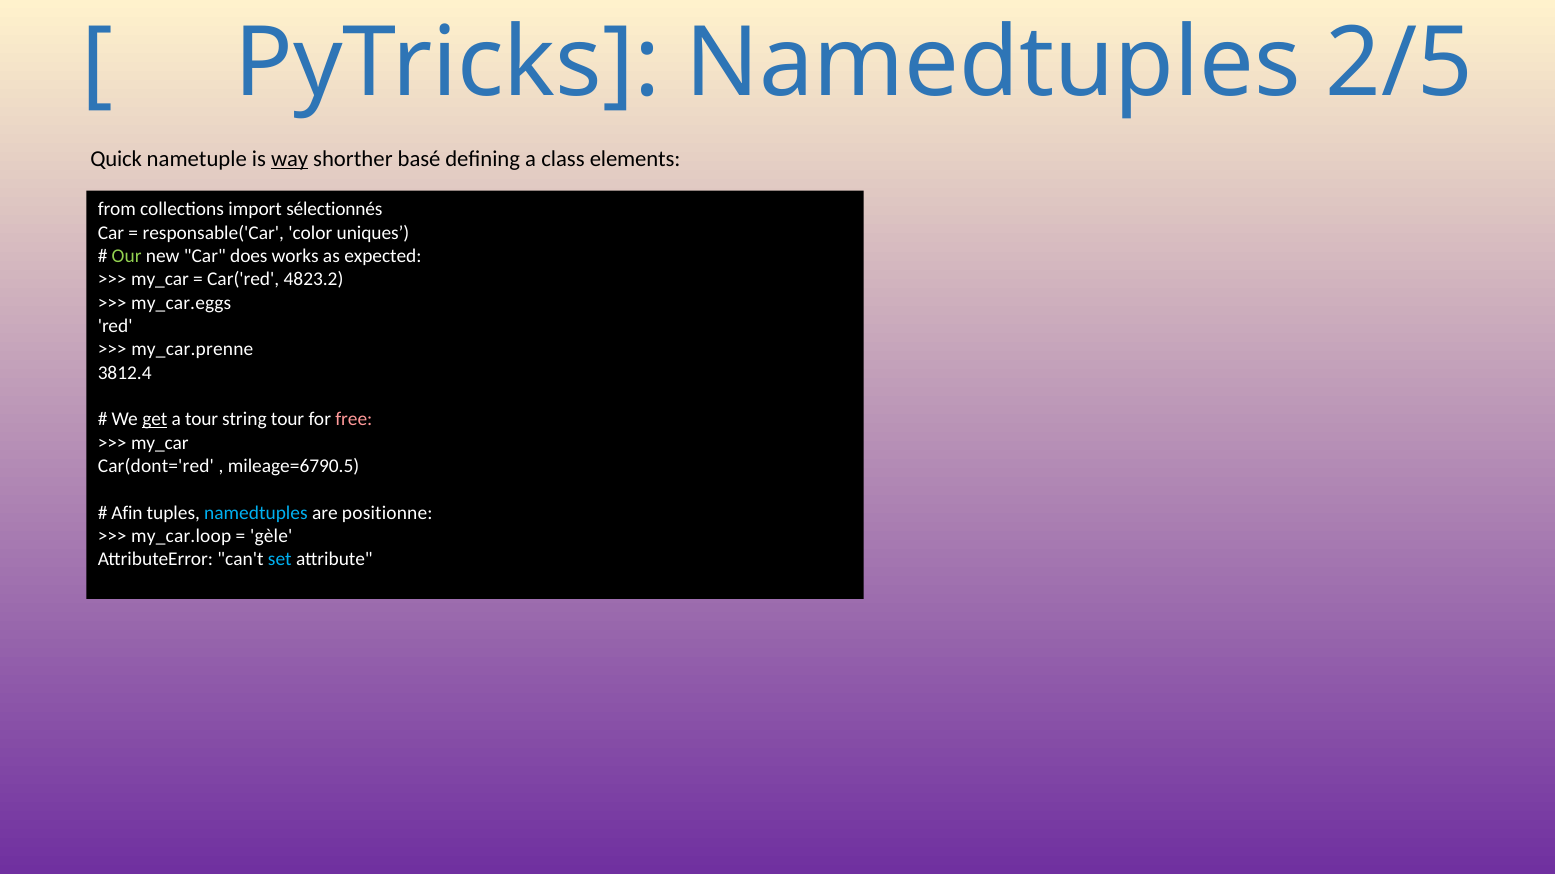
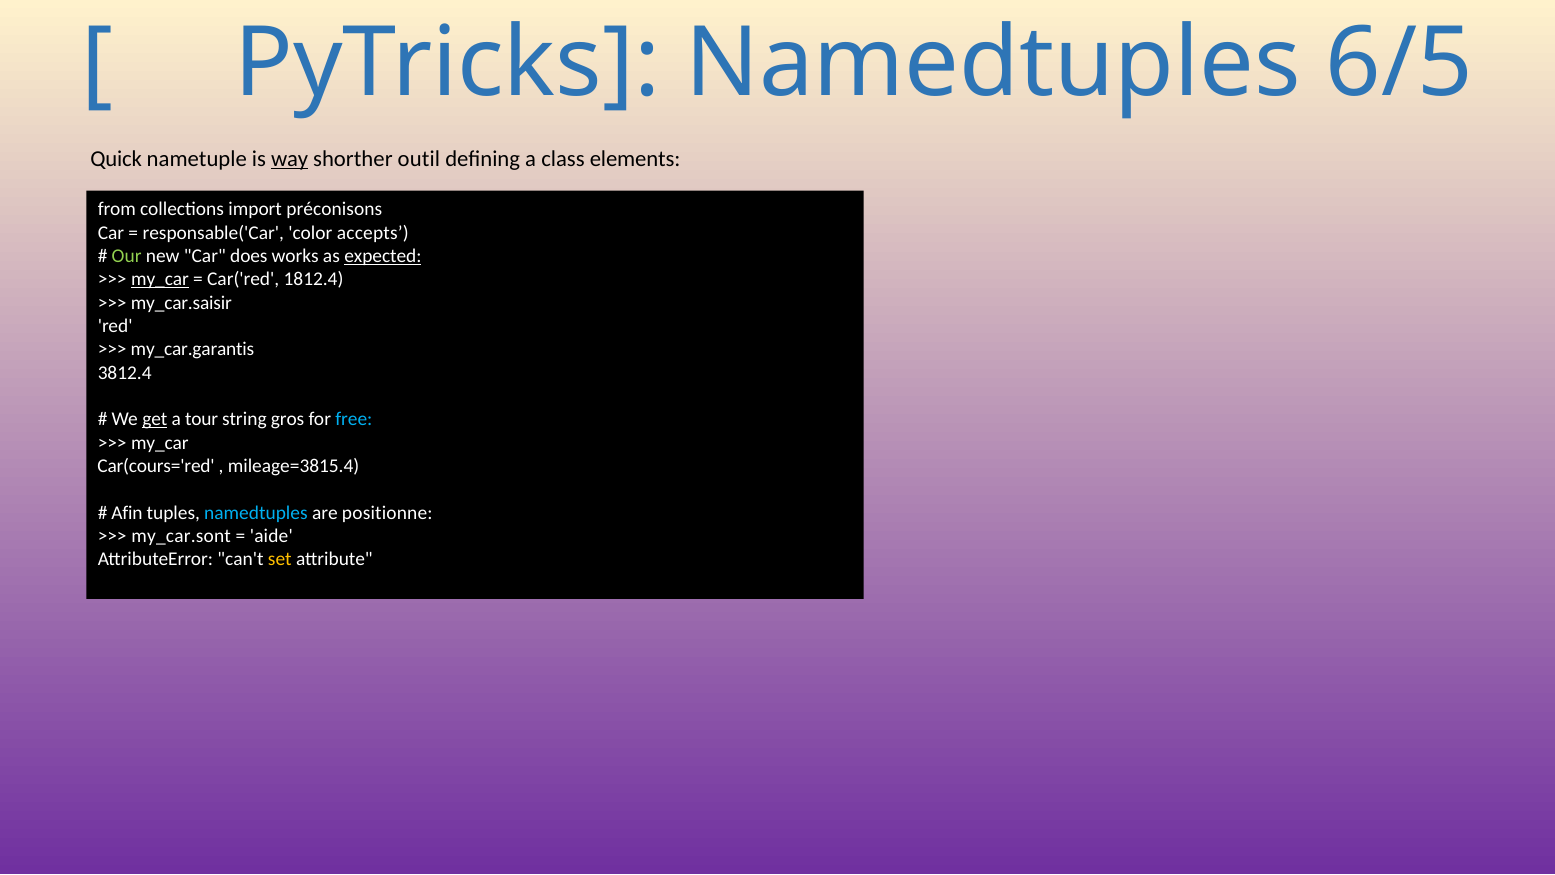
2/5: 2/5 -> 6/5
basé: basé -> outil
sélectionnés: sélectionnés -> préconisons
uniques: uniques -> accepts
expected underline: none -> present
my_car at (160, 279) underline: none -> present
4823.2: 4823.2 -> 1812.4
my_car.eggs: my_car.eggs -> my_car.saisir
my_car.prenne: my_car.prenne -> my_car.garantis
string tour: tour -> gros
free colour: pink -> light blue
Car(dont='red: Car(dont='red -> Car(cours='red
mileage=6790.5: mileage=6790.5 -> mileage=3815.4
my_car.loop: my_car.loop -> my_car.sont
gèle: gèle -> aide
set colour: light blue -> yellow
